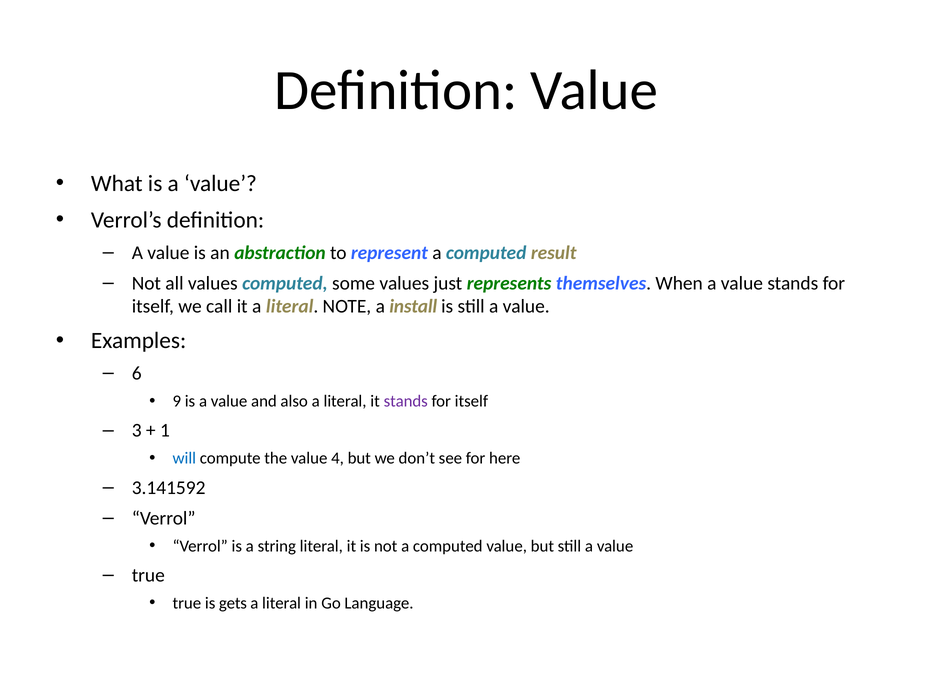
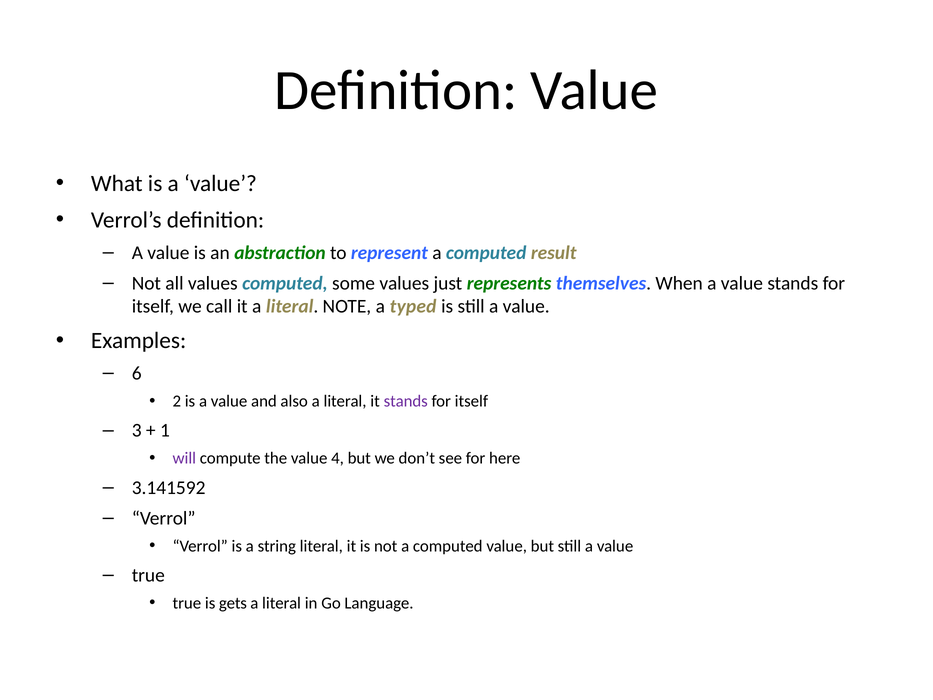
install: install -> typed
9: 9 -> 2
will colour: blue -> purple
